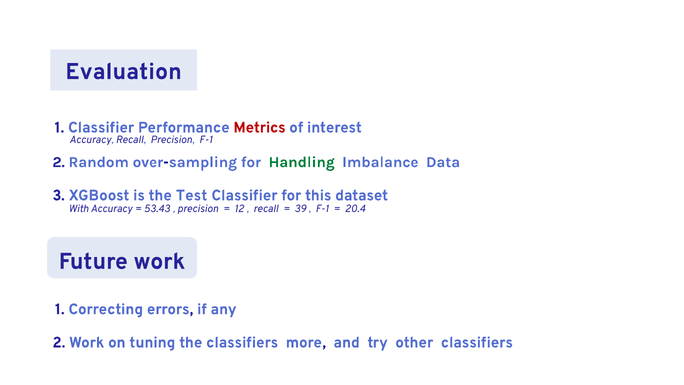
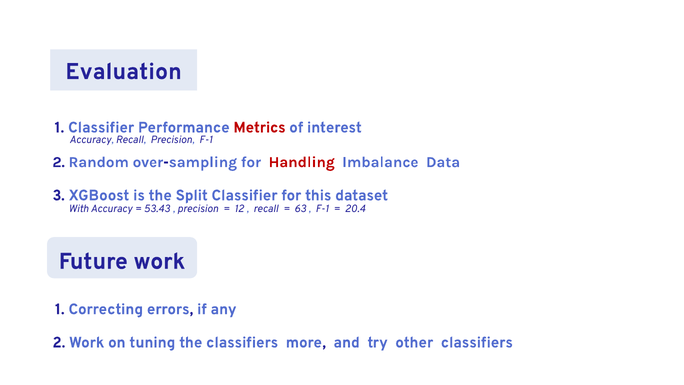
Handling colour: green -> red
Test: Test -> Split
39: 39 -> 63
